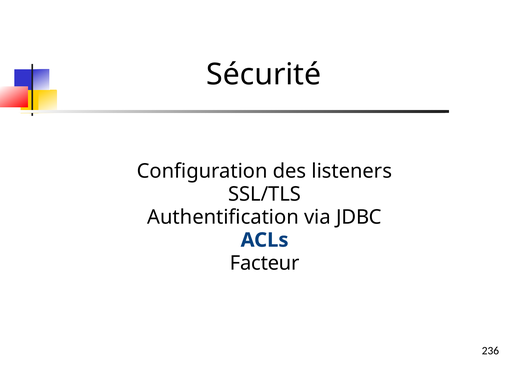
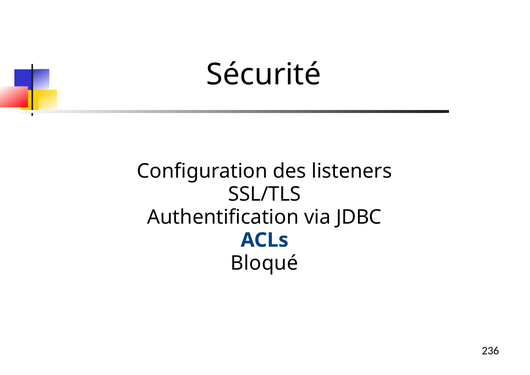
Facteur: Facteur -> Bloqué
